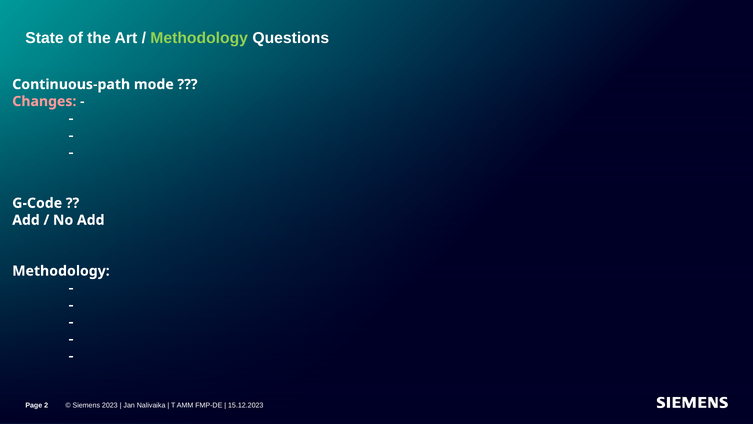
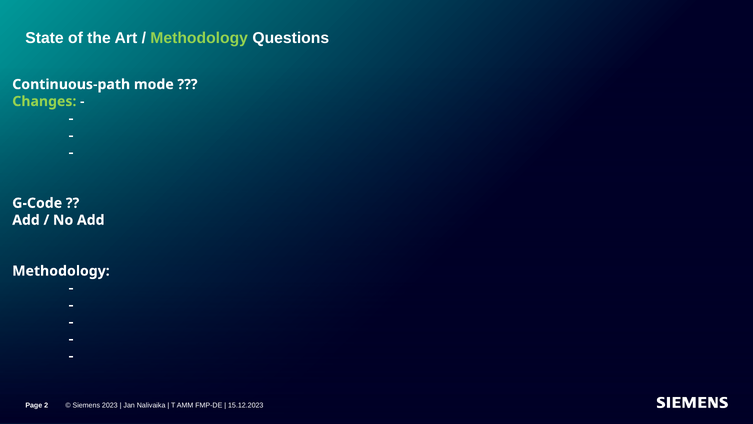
Changes colour: pink -> light green
